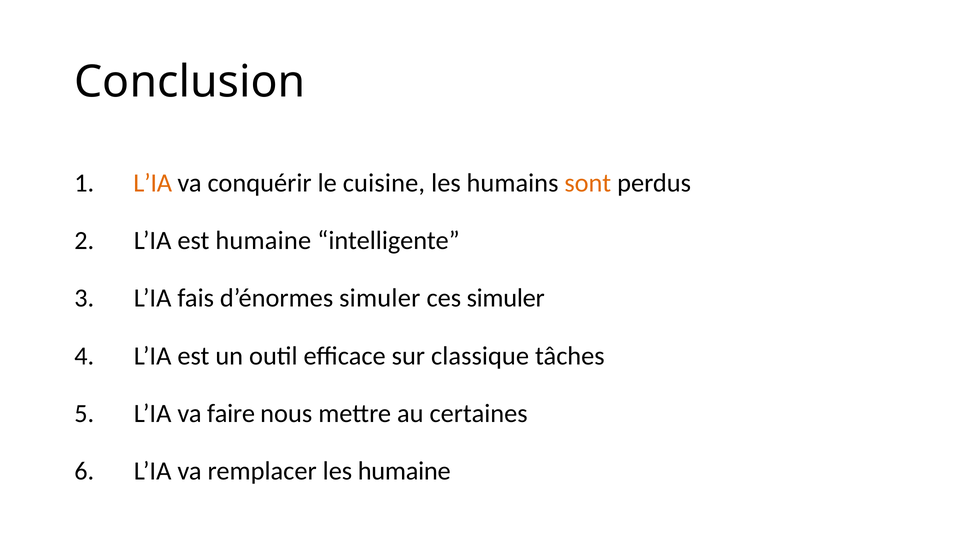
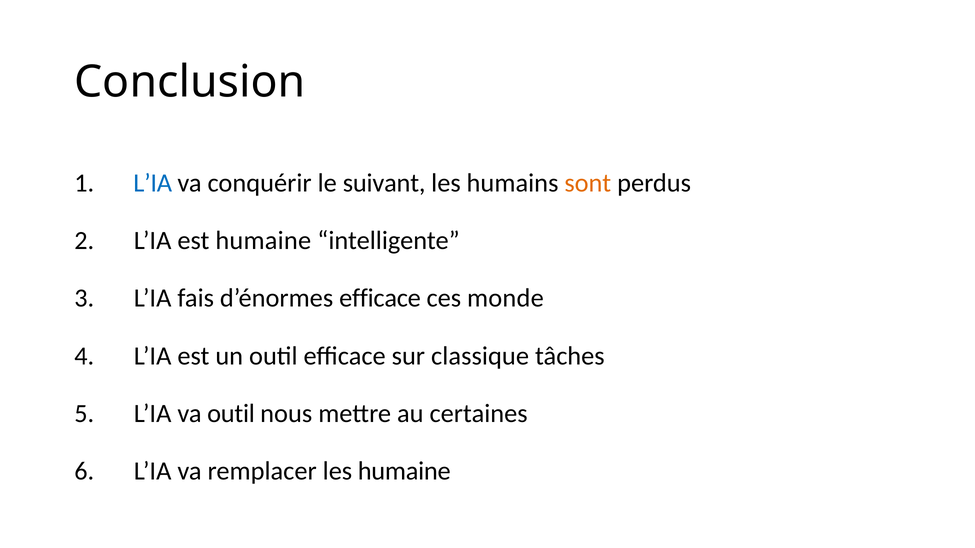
L’IA at (153, 183) colour: orange -> blue
cuisine: cuisine -> suivant
d’énormes simuler: simuler -> efficace
ces simuler: simuler -> monde
va faire: faire -> outil
